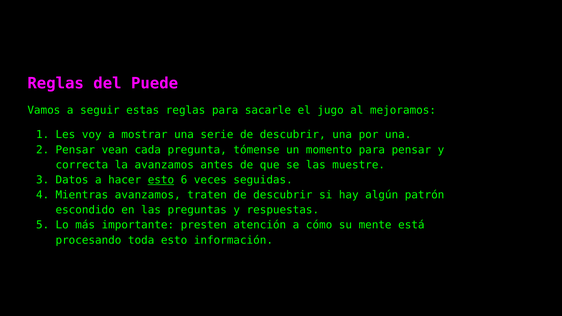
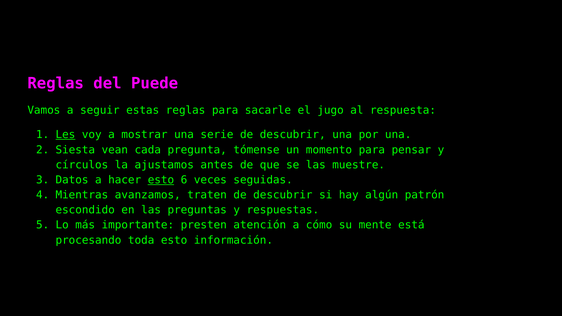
mejoramos: mejoramos -> respuesta
Les underline: none -> present
Pensar at (75, 150): Pensar -> Siesta
correcta: correcta -> círculos
la avanzamos: avanzamos -> ajustamos
